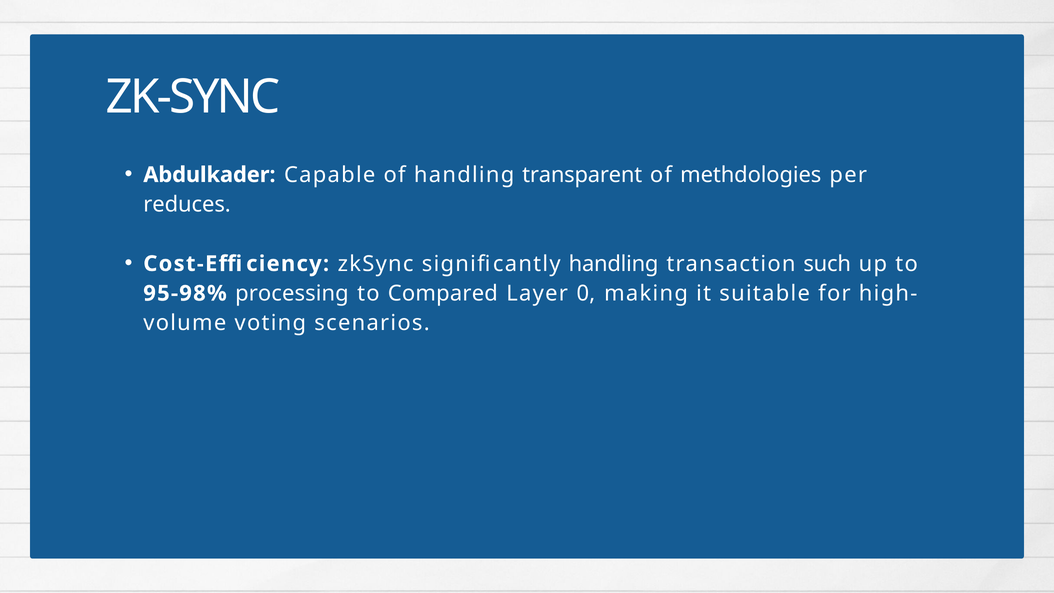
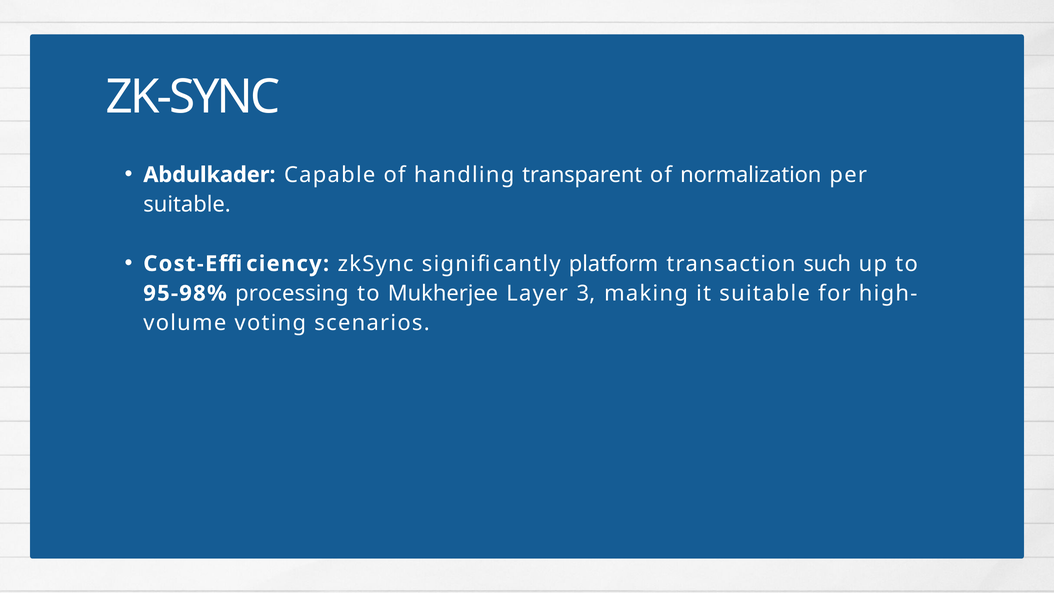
methdologies: methdologies -> normalization
reduces at (187, 204): reduces -> suitable
significantly handling: handling -> platform
Compared: Compared -> Mukherjee
0: 0 -> 3
